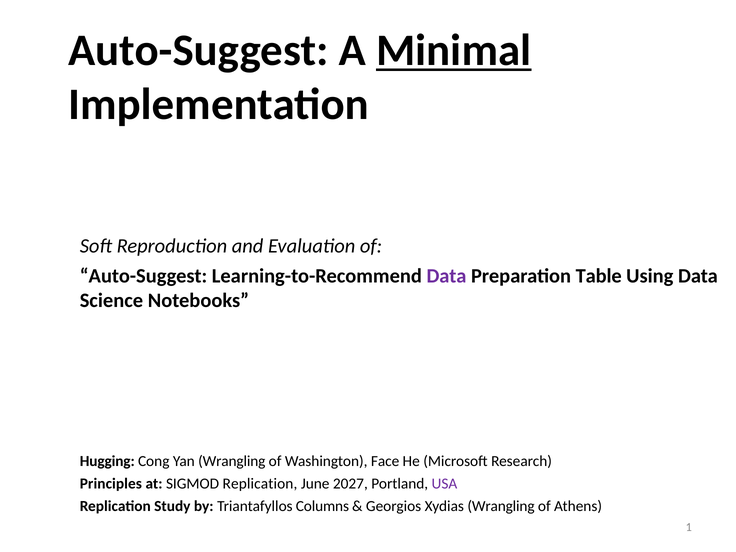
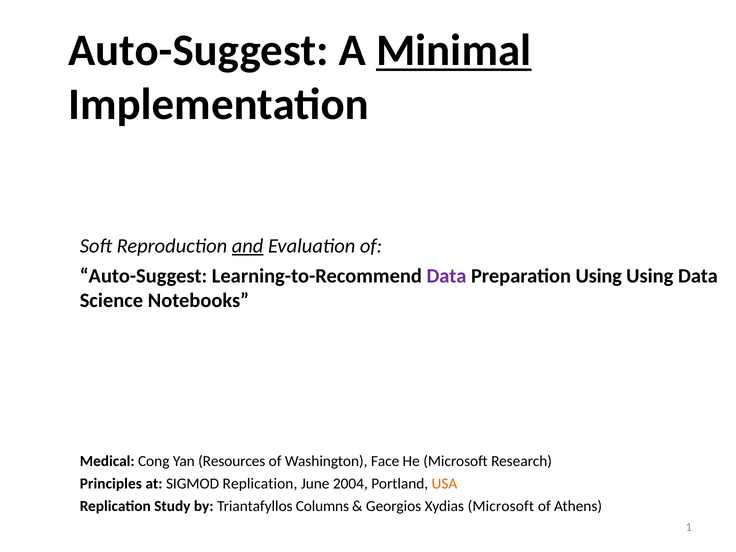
and underline: none -> present
Preparation Table: Table -> Using
Hugging: Hugging -> Medical
Yan Wrangling: Wrangling -> Resources
2027: 2027 -> 2004
USA colour: purple -> orange
Xydias Wrangling: Wrangling -> Microsoft
